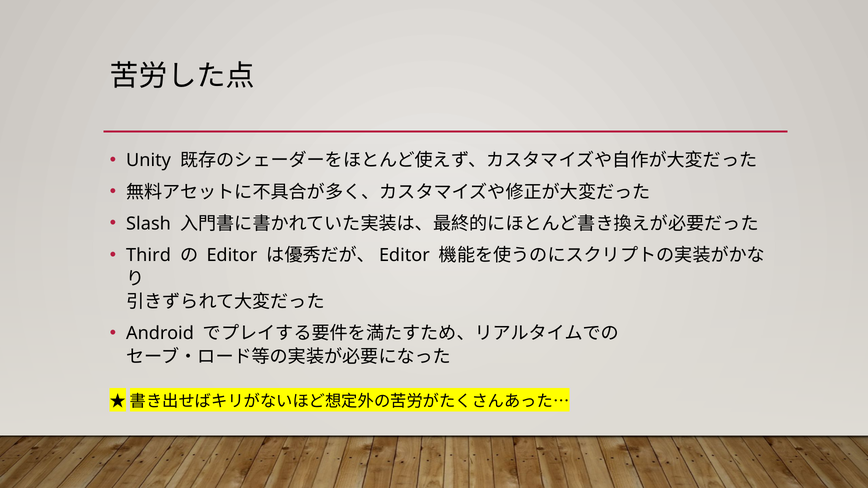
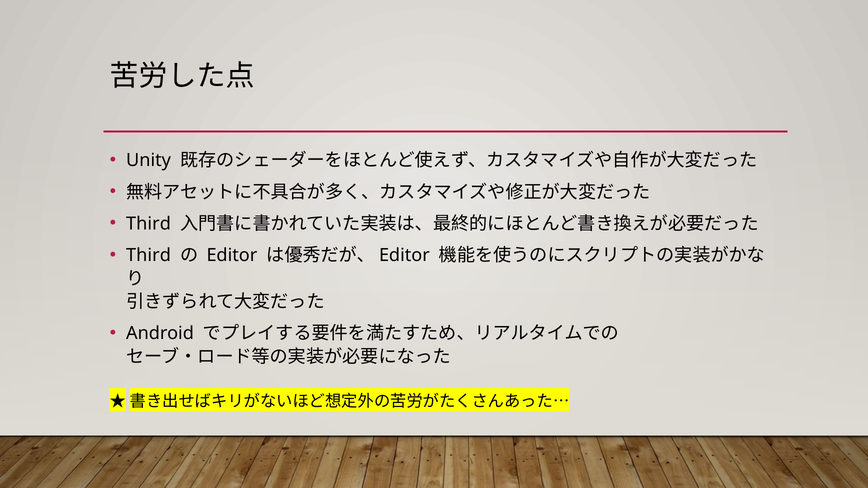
Slash at (149, 224): Slash -> Third
